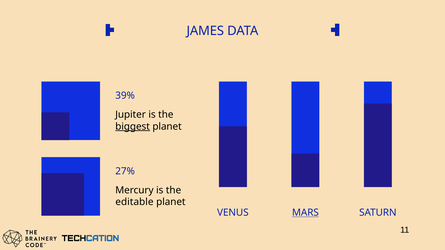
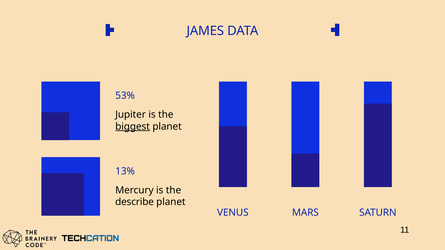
39%: 39% -> 53%
27%: 27% -> 13%
editable: editable -> describe
MARS underline: present -> none
